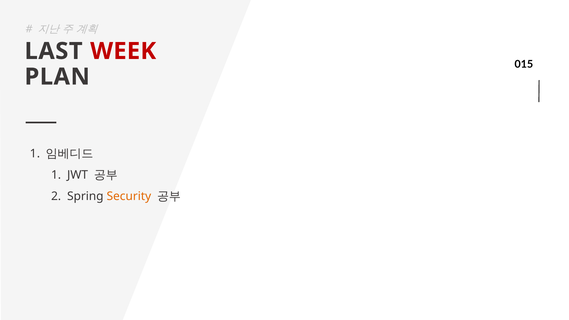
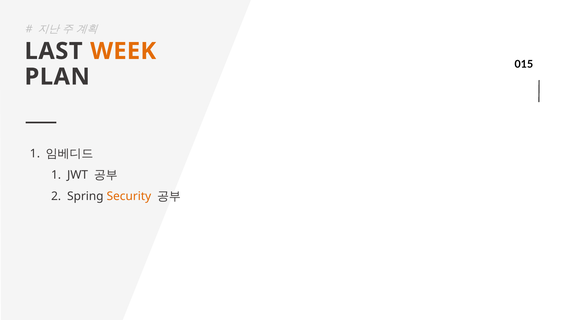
WEEK colour: red -> orange
